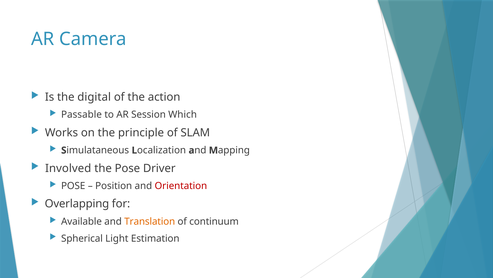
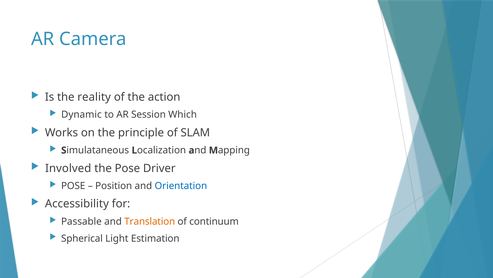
digital: digital -> reality
Passable: Passable -> Dynamic
Orientation colour: red -> blue
Overlapping: Overlapping -> Accessibility
Available: Available -> Passable
